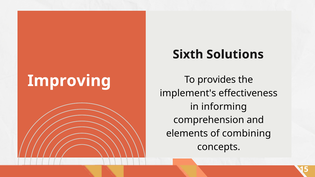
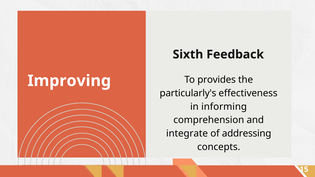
Solutions: Solutions -> Feedback
implement's: implement's -> particularly's
elements: elements -> integrate
combining: combining -> addressing
